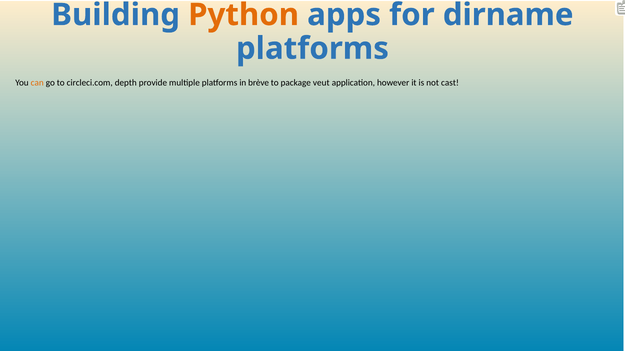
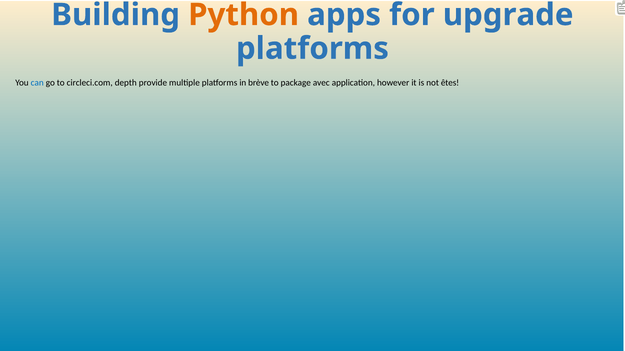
dirname: dirname -> upgrade
can colour: orange -> blue
veut: veut -> avec
cast: cast -> êtes
